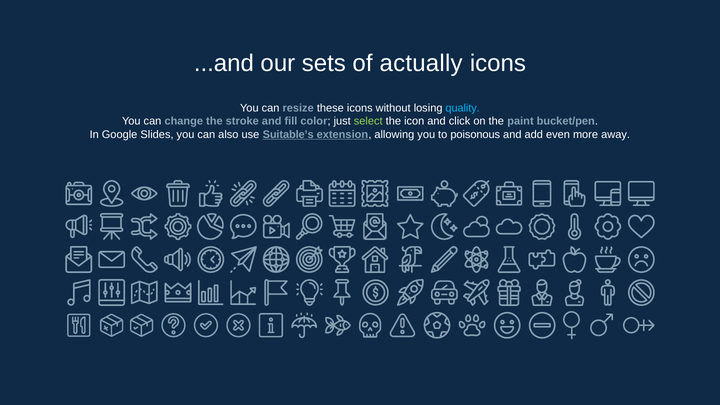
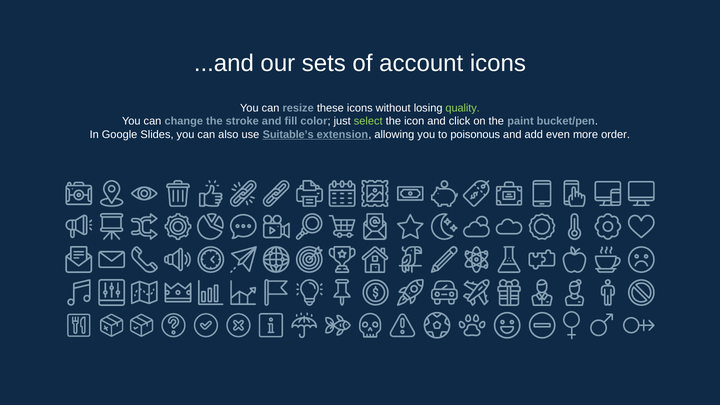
actually: actually -> account
quality colour: light blue -> light green
away: away -> order
